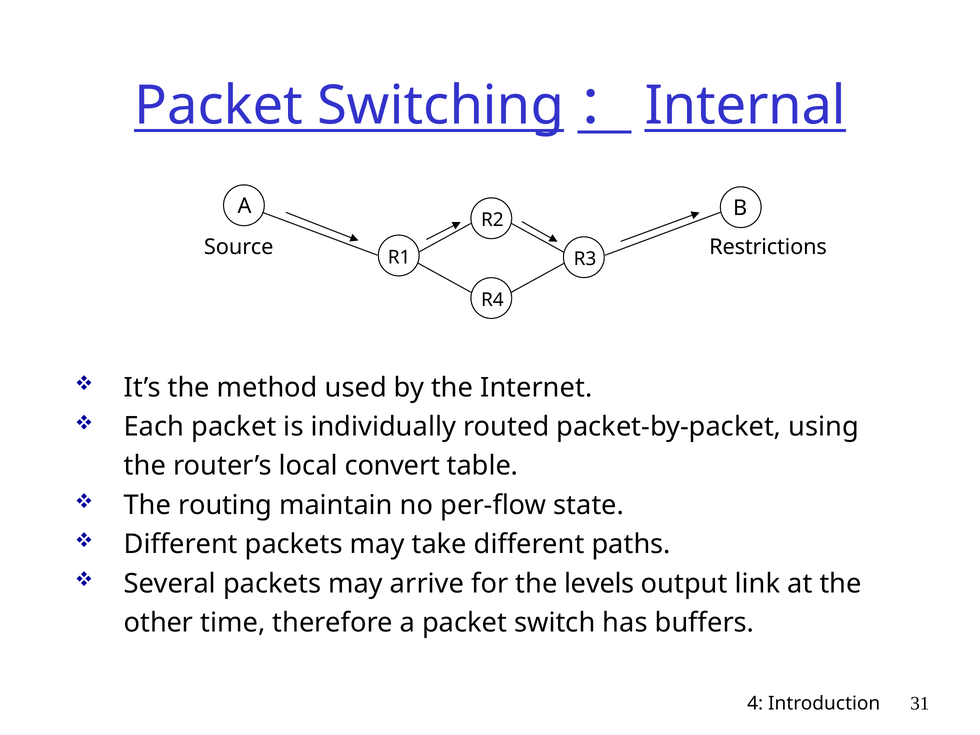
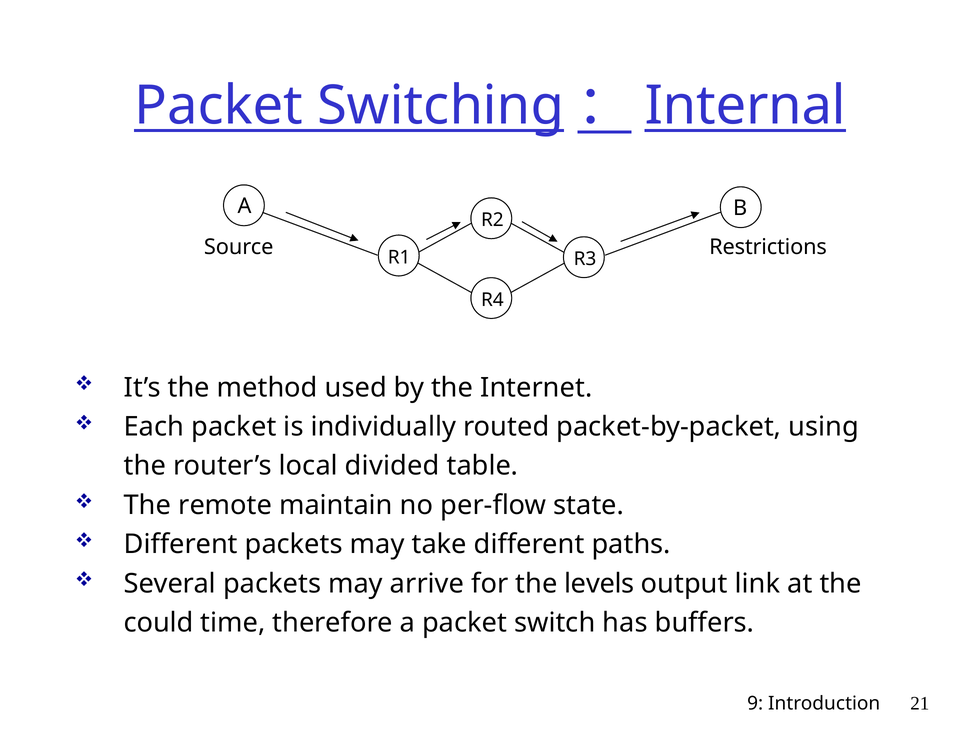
convert: convert -> divided
routing: routing -> remote
other: other -> could
4: 4 -> 9
31: 31 -> 21
